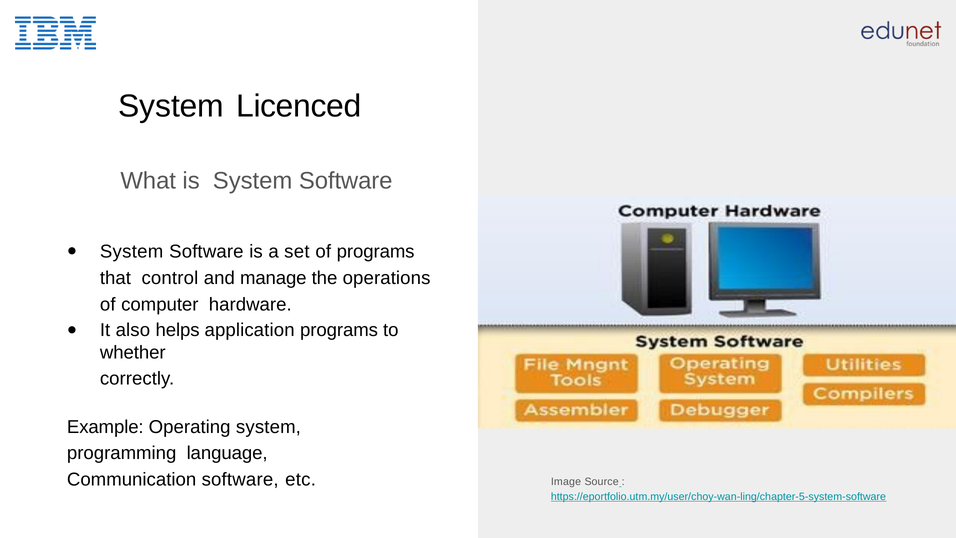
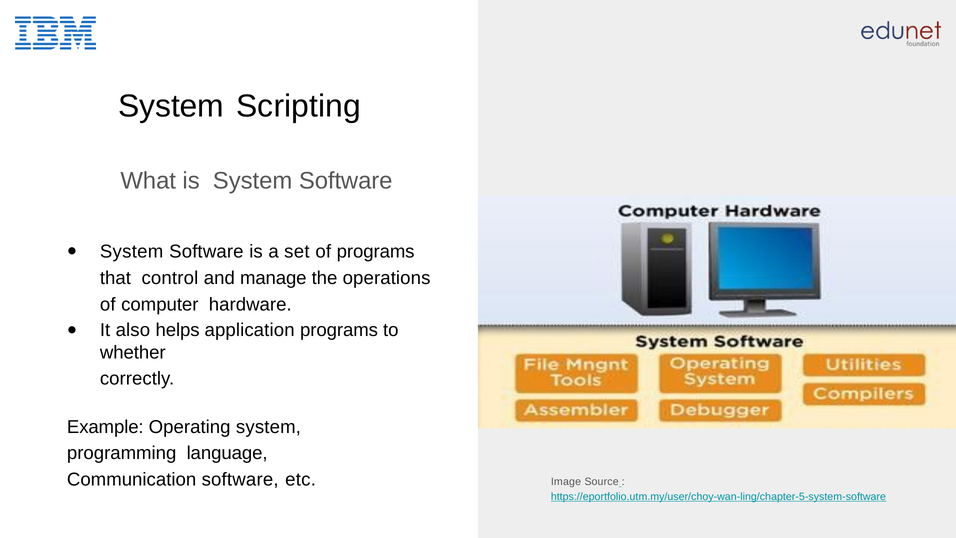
Licenced: Licenced -> Scripting
